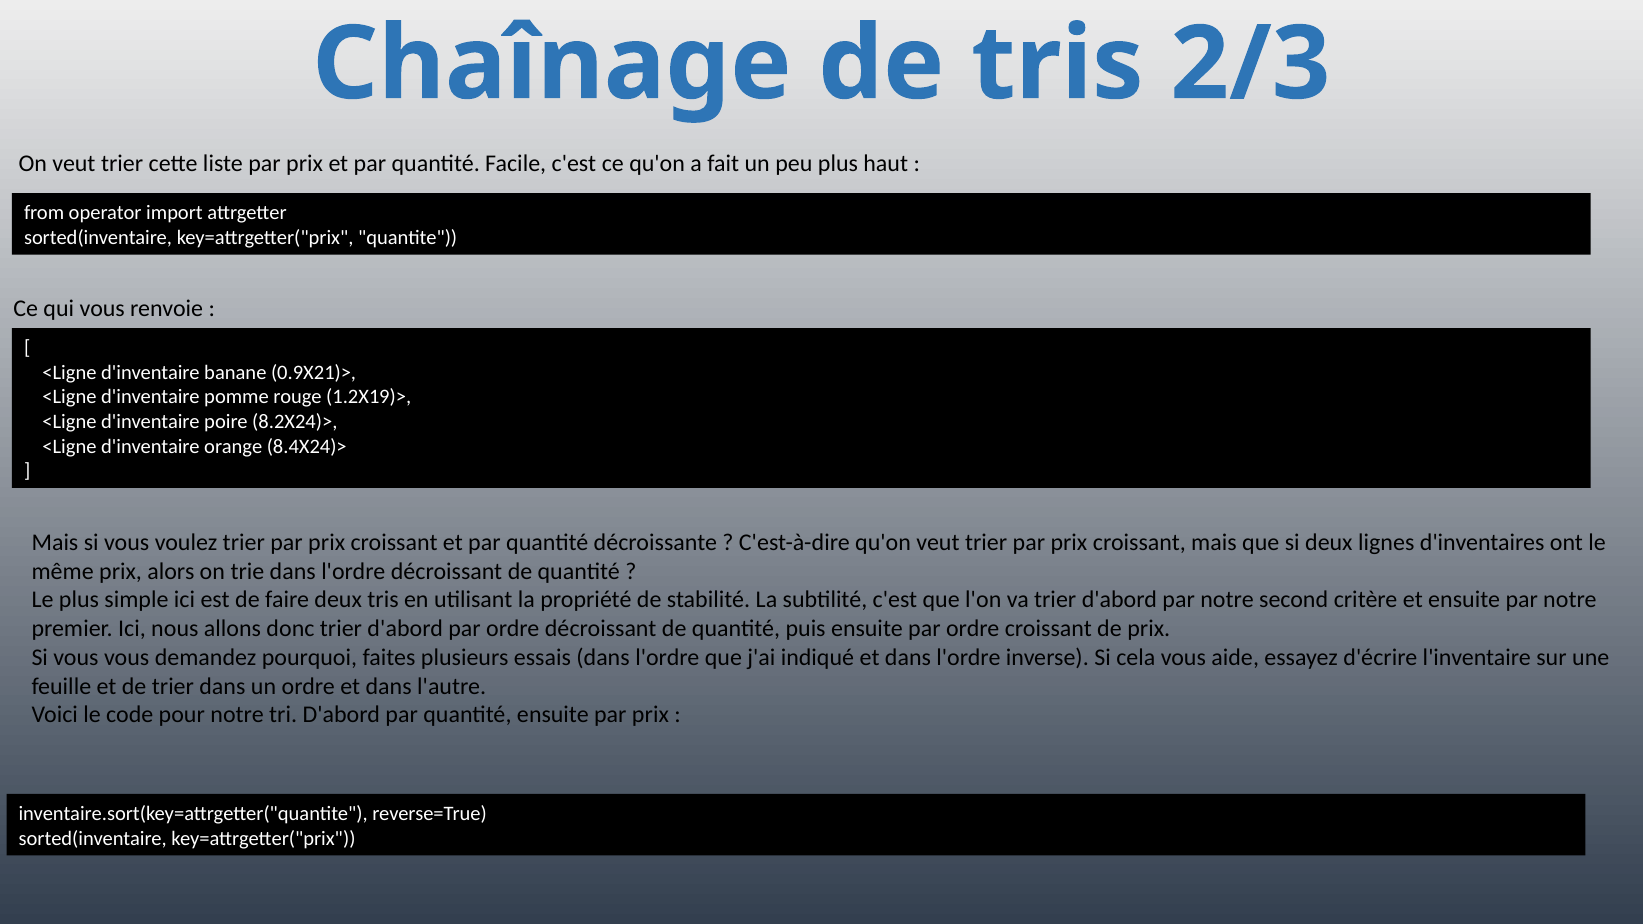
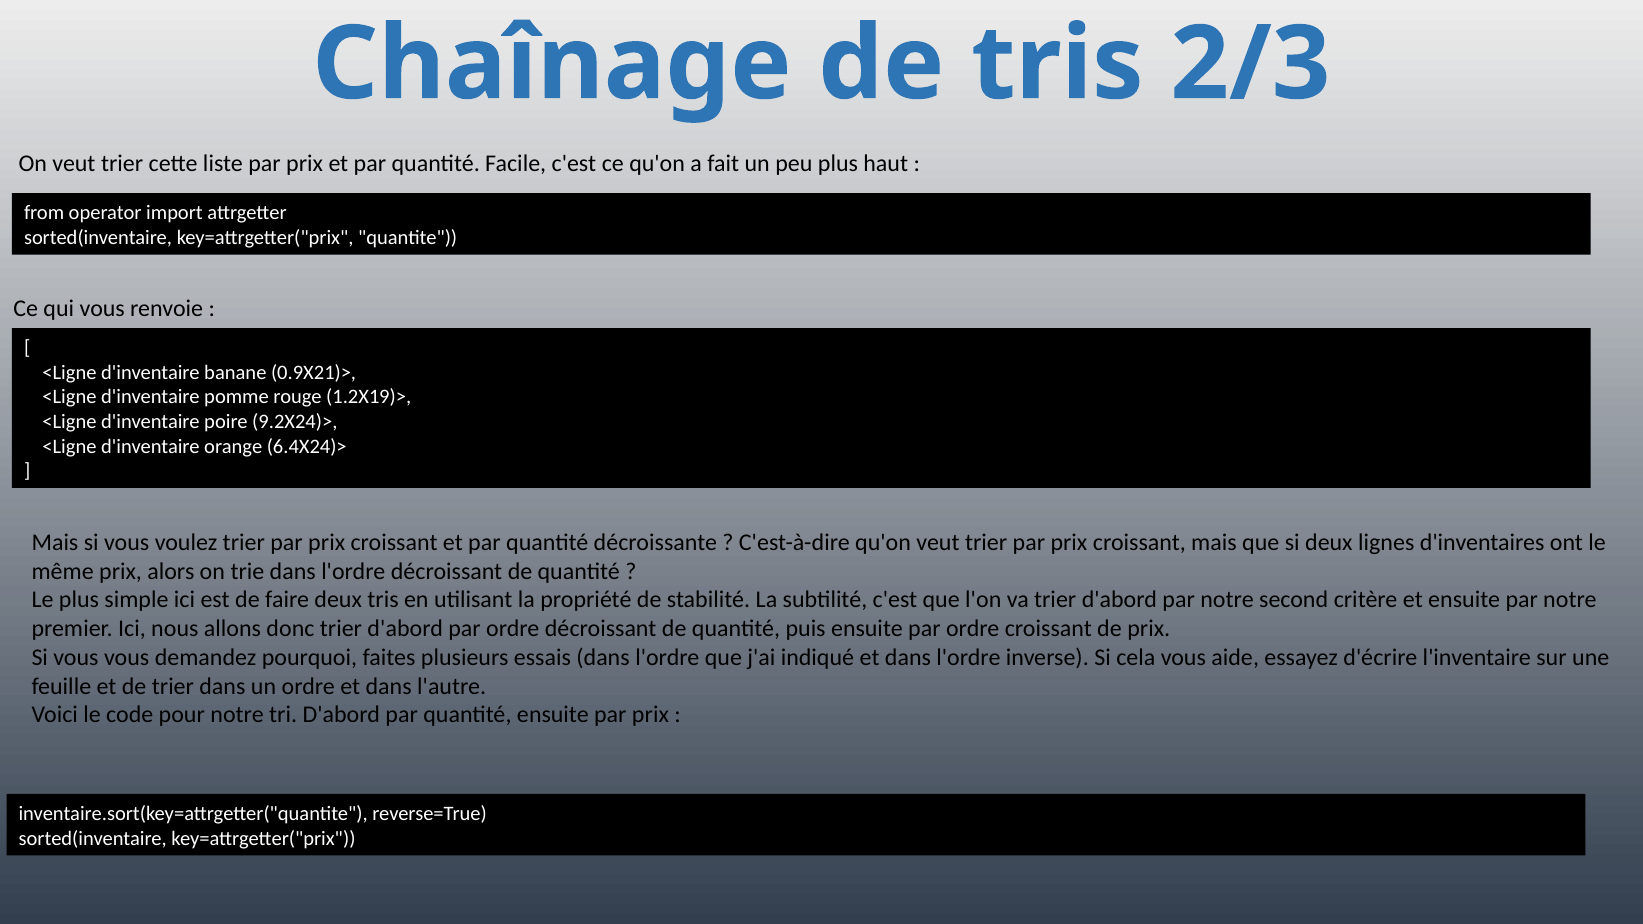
8.2X24)>: 8.2X24)> -> 9.2X24)>
8.4X24)>: 8.4X24)> -> 6.4X24)>
